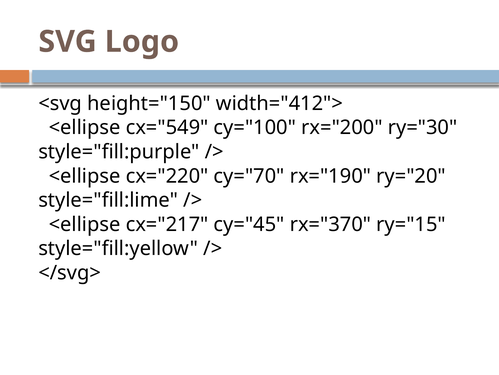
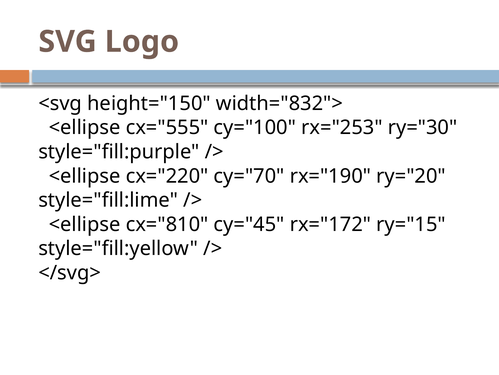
width="412">: width="412"> -> width="832">
cx="549: cx="549 -> cx="555
rx="200: rx="200 -> rx="253
cx="217: cx="217 -> cx="810
rx="370: rx="370 -> rx="172
